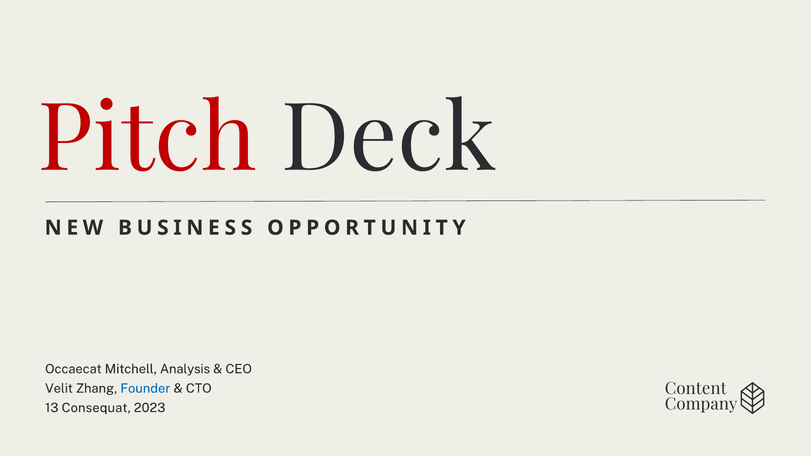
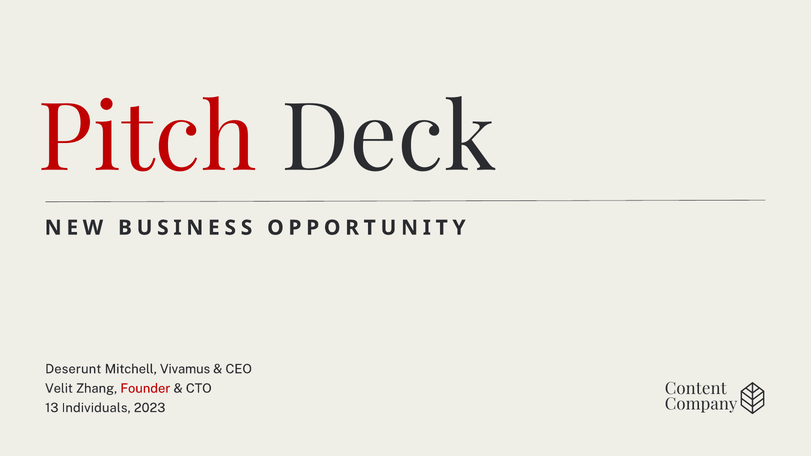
Occaecat: Occaecat -> Deserunt
Analysis: Analysis -> Vivamus
Founder colour: blue -> red
Consequat: Consequat -> Individuals
